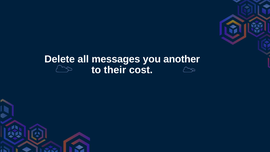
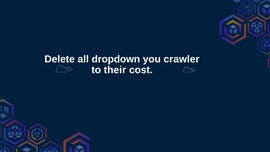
messages: messages -> dropdown
another: another -> crawler
